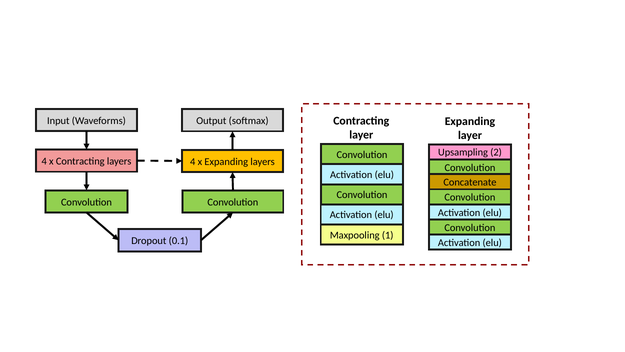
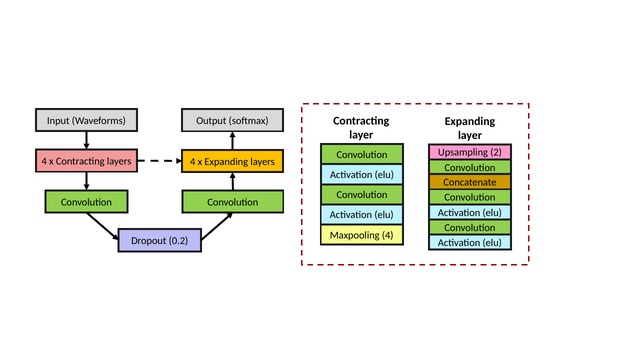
Maxpooling 1: 1 -> 4
0.1: 0.1 -> 0.2
